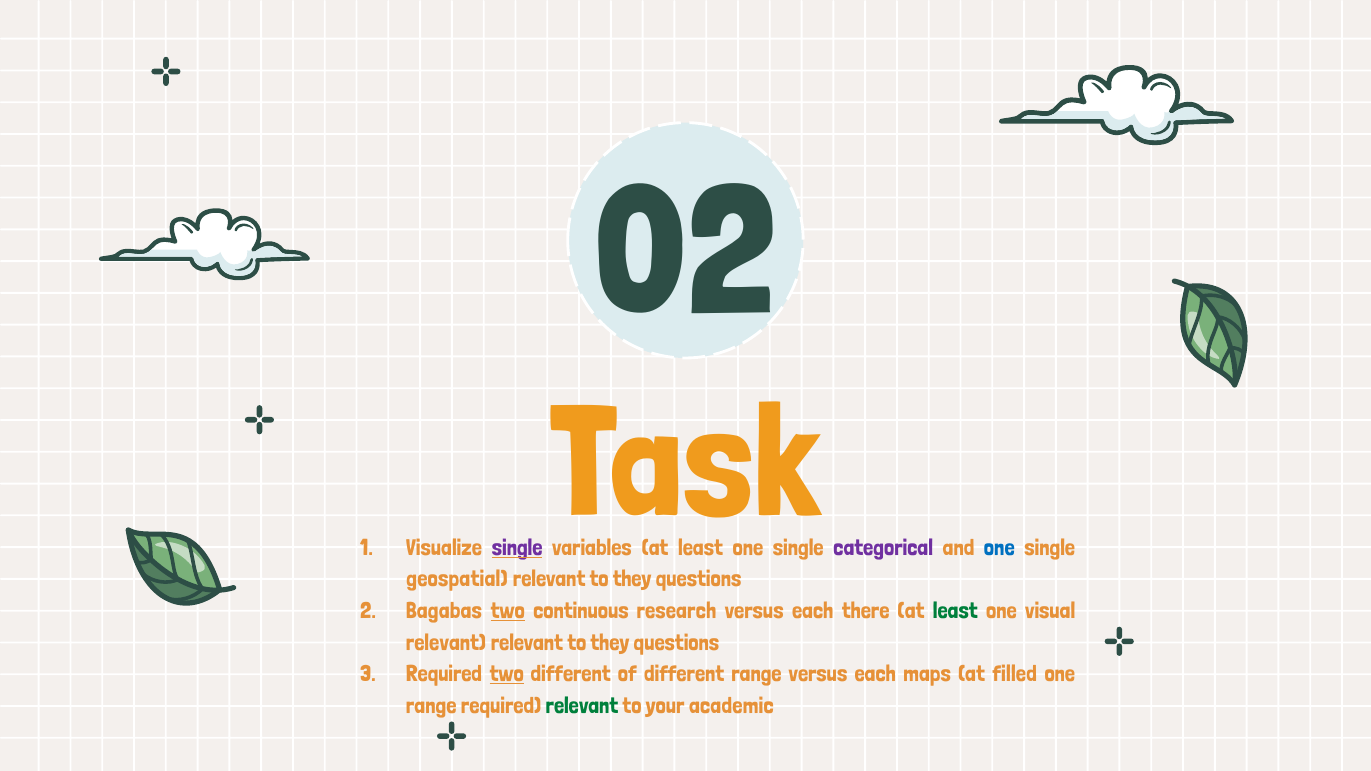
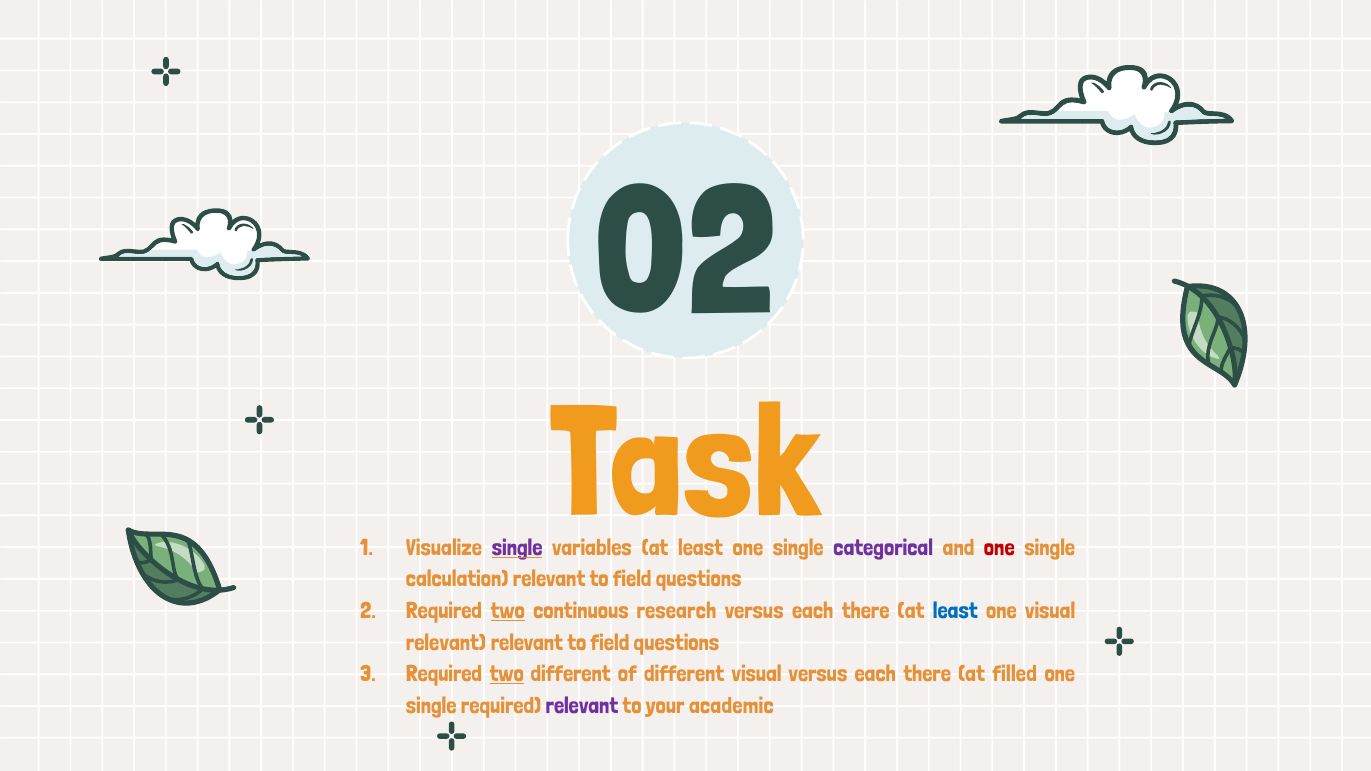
one at (999, 548) colour: blue -> red
geospatial: geospatial -> calculation
they at (632, 580): they -> field
Bagabas at (444, 611): Bagabas -> Required
least at (955, 611) colour: green -> blue
they at (610, 643): they -> field
different range: range -> visual
maps at (927, 674): maps -> there
range at (431, 706): range -> single
relevant at (582, 706) colour: green -> purple
